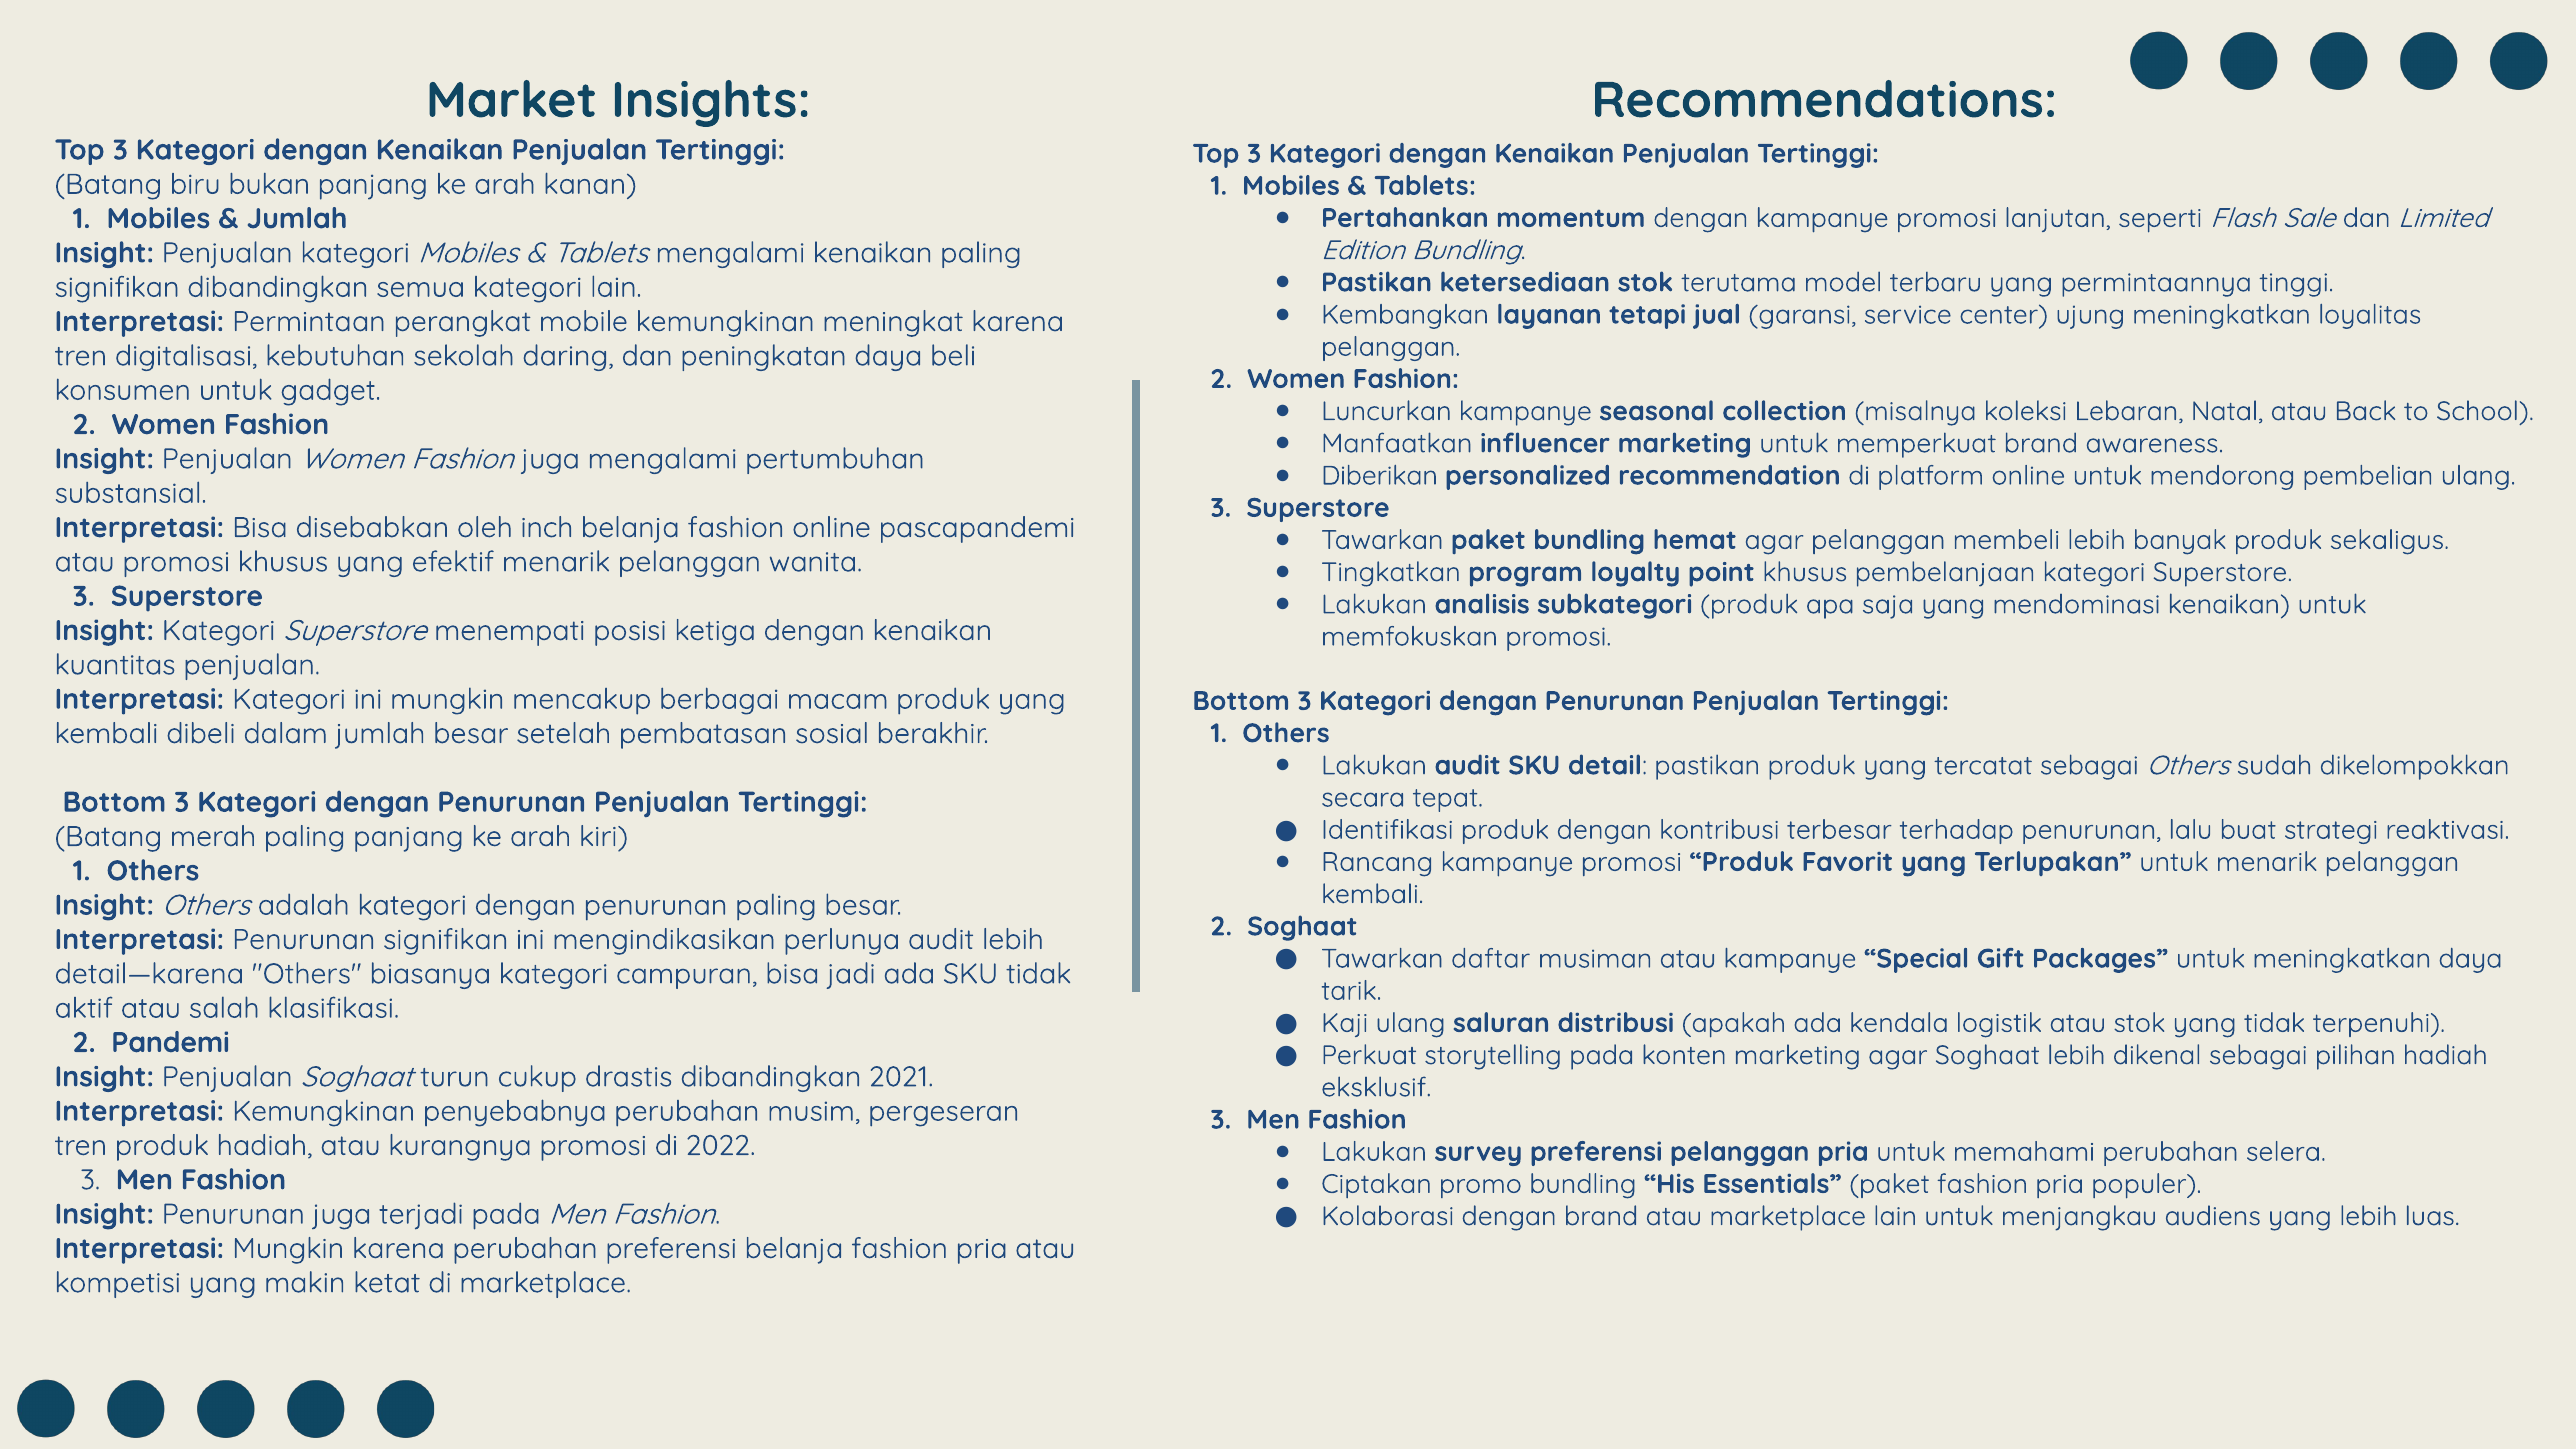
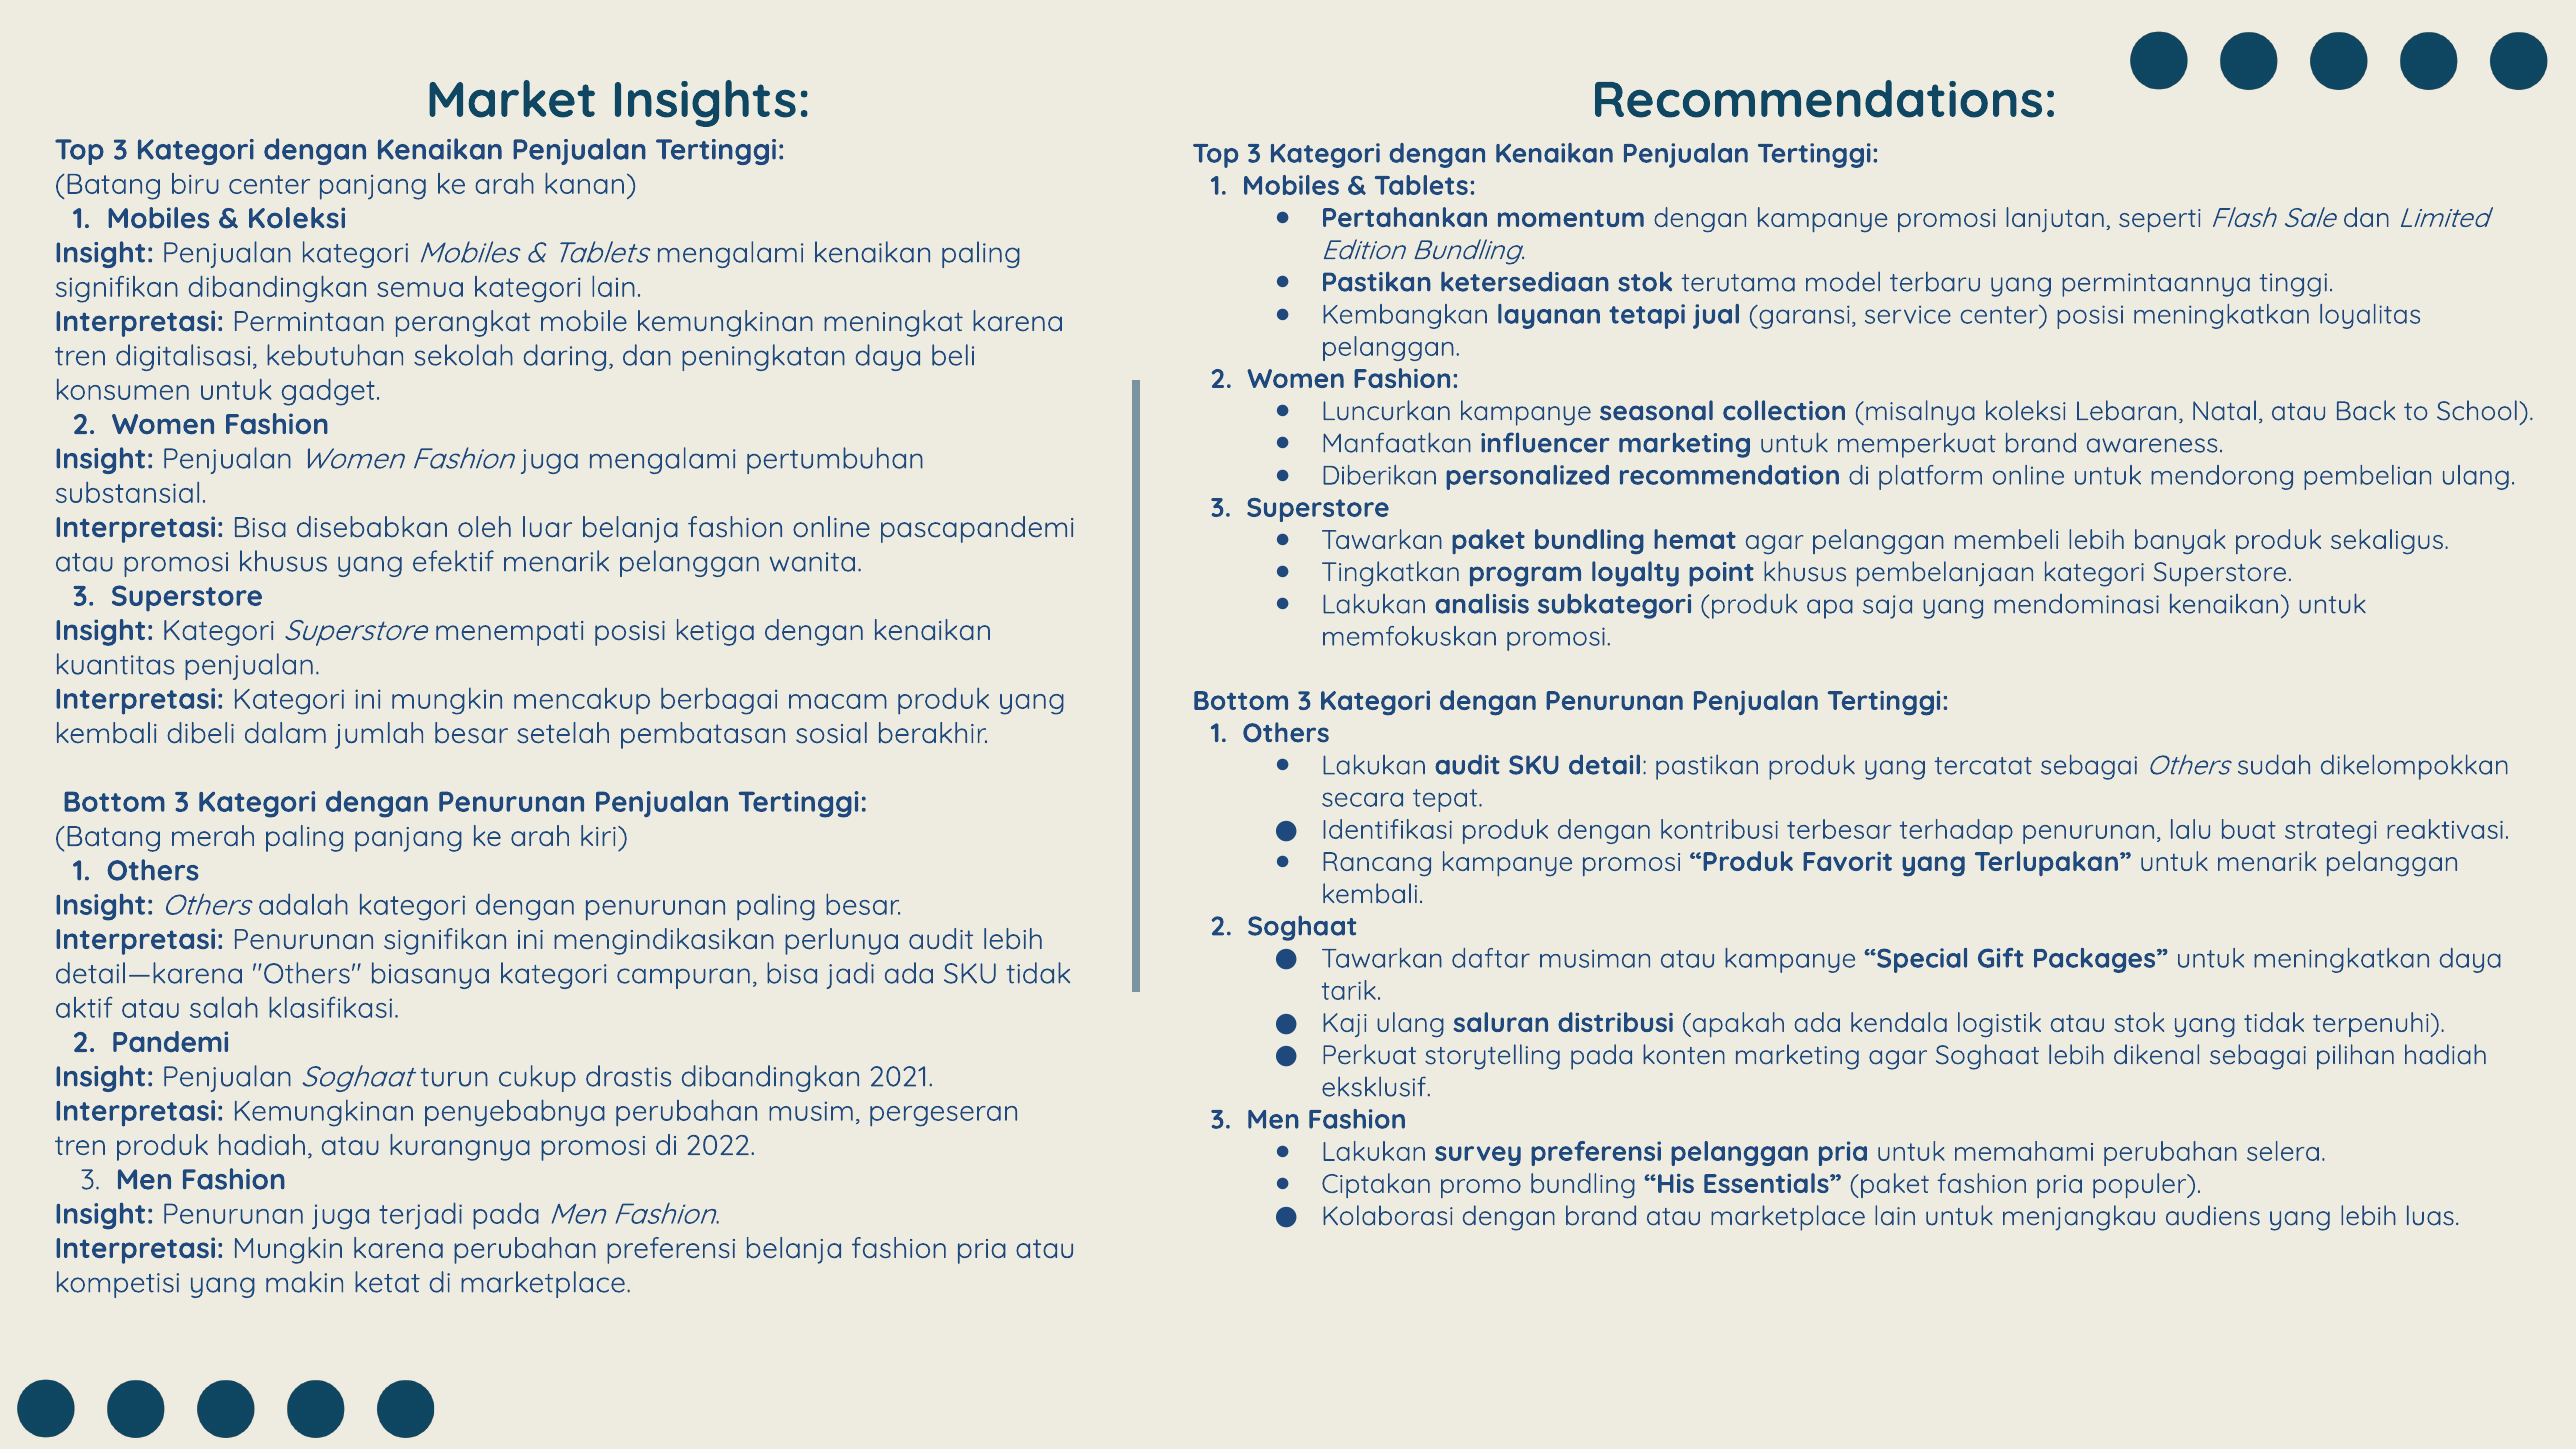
biru bukan: bukan -> center
Jumlah at (297, 219): Jumlah -> Koleksi
center ujung: ujung -> posisi
inch: inch -> luar
